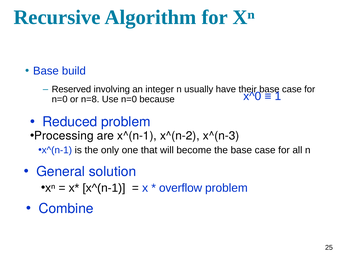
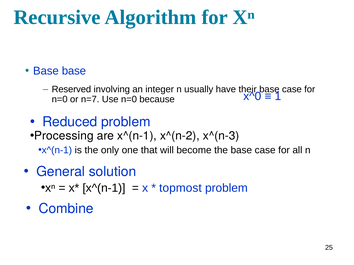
Base build: build -> base
n=8: n=8 -> n=7
overflow: overflow -> topmost
